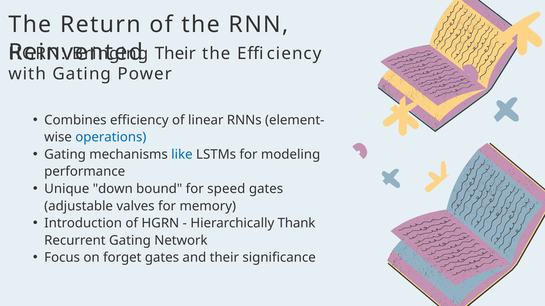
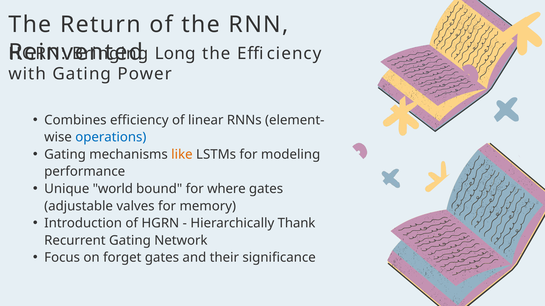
Their at (175, 54): Their -> Long
like colour: blue -> orange
down: down -> world
speed: speed -> where
